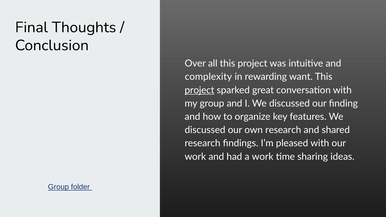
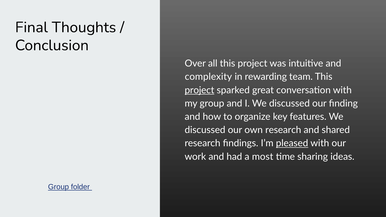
want: want -> team
pleased underline: none -> present
a work: work -> most
